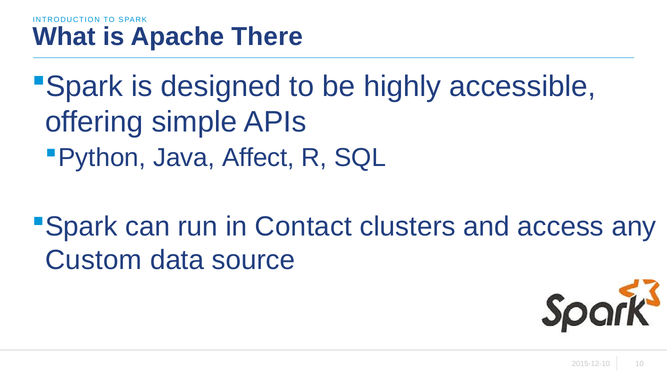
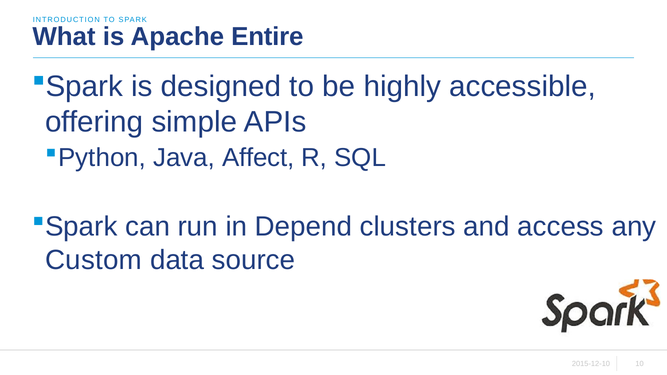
There: There -> Entire
Contact: Contact -> Depend
